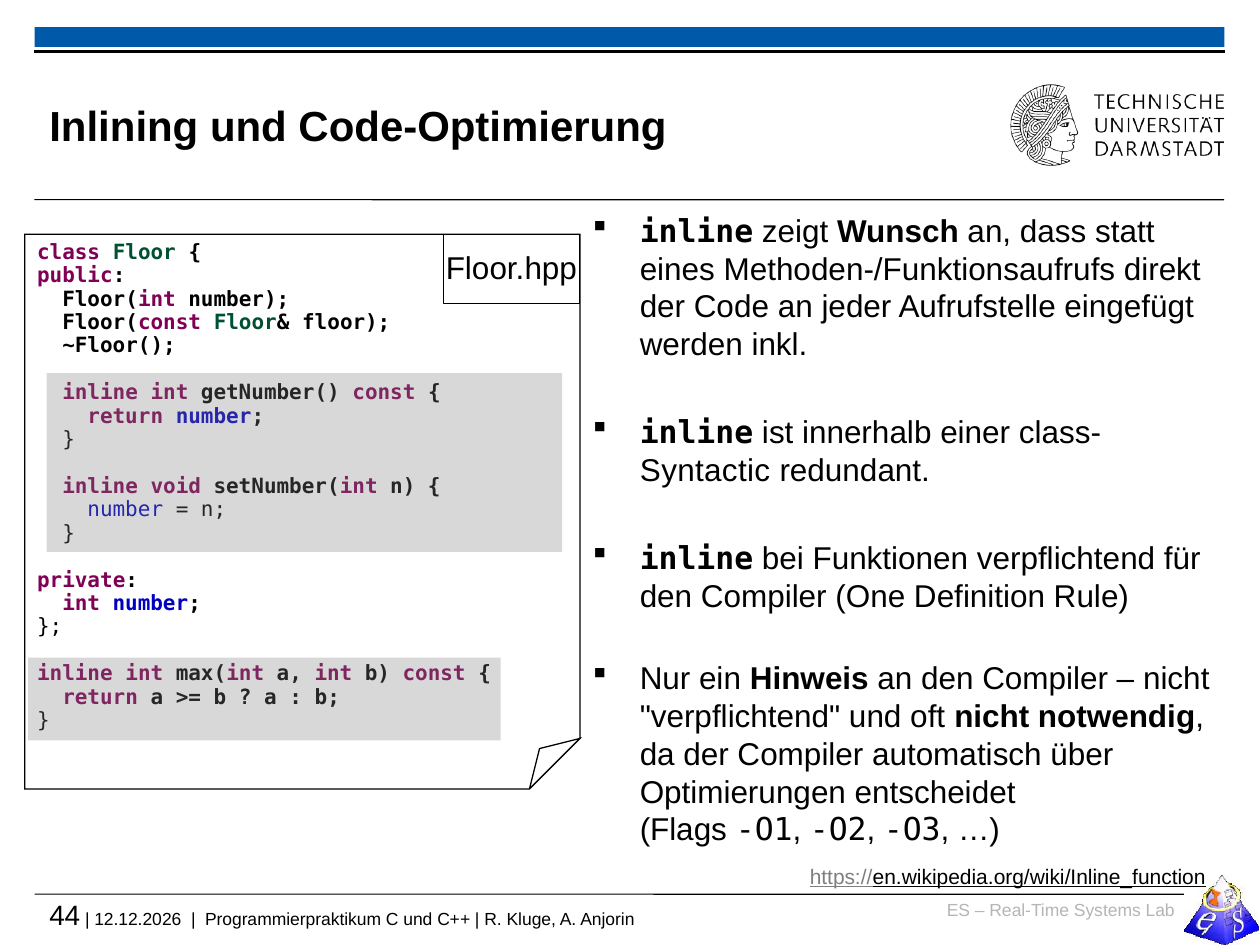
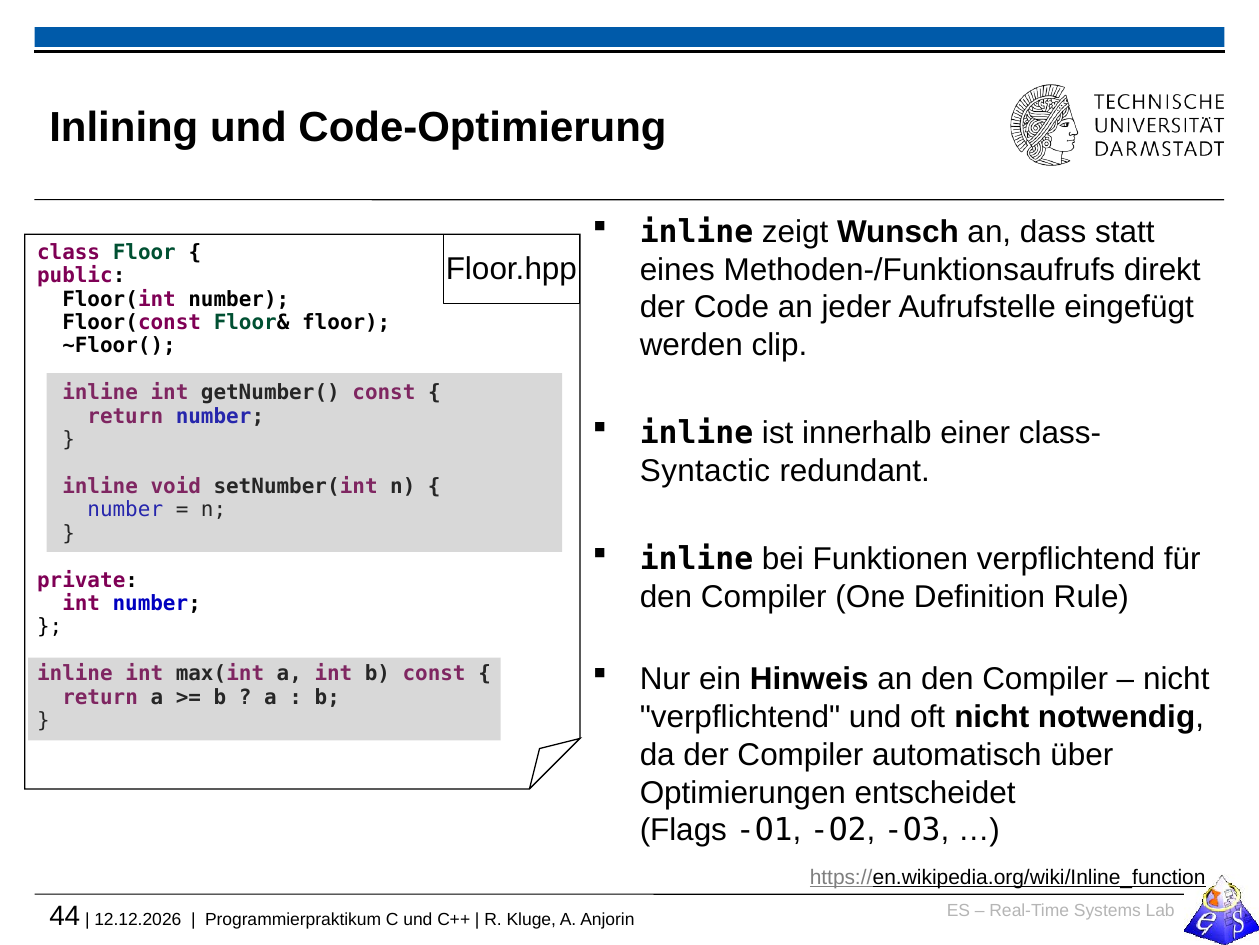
inkl: inkl -> clip
